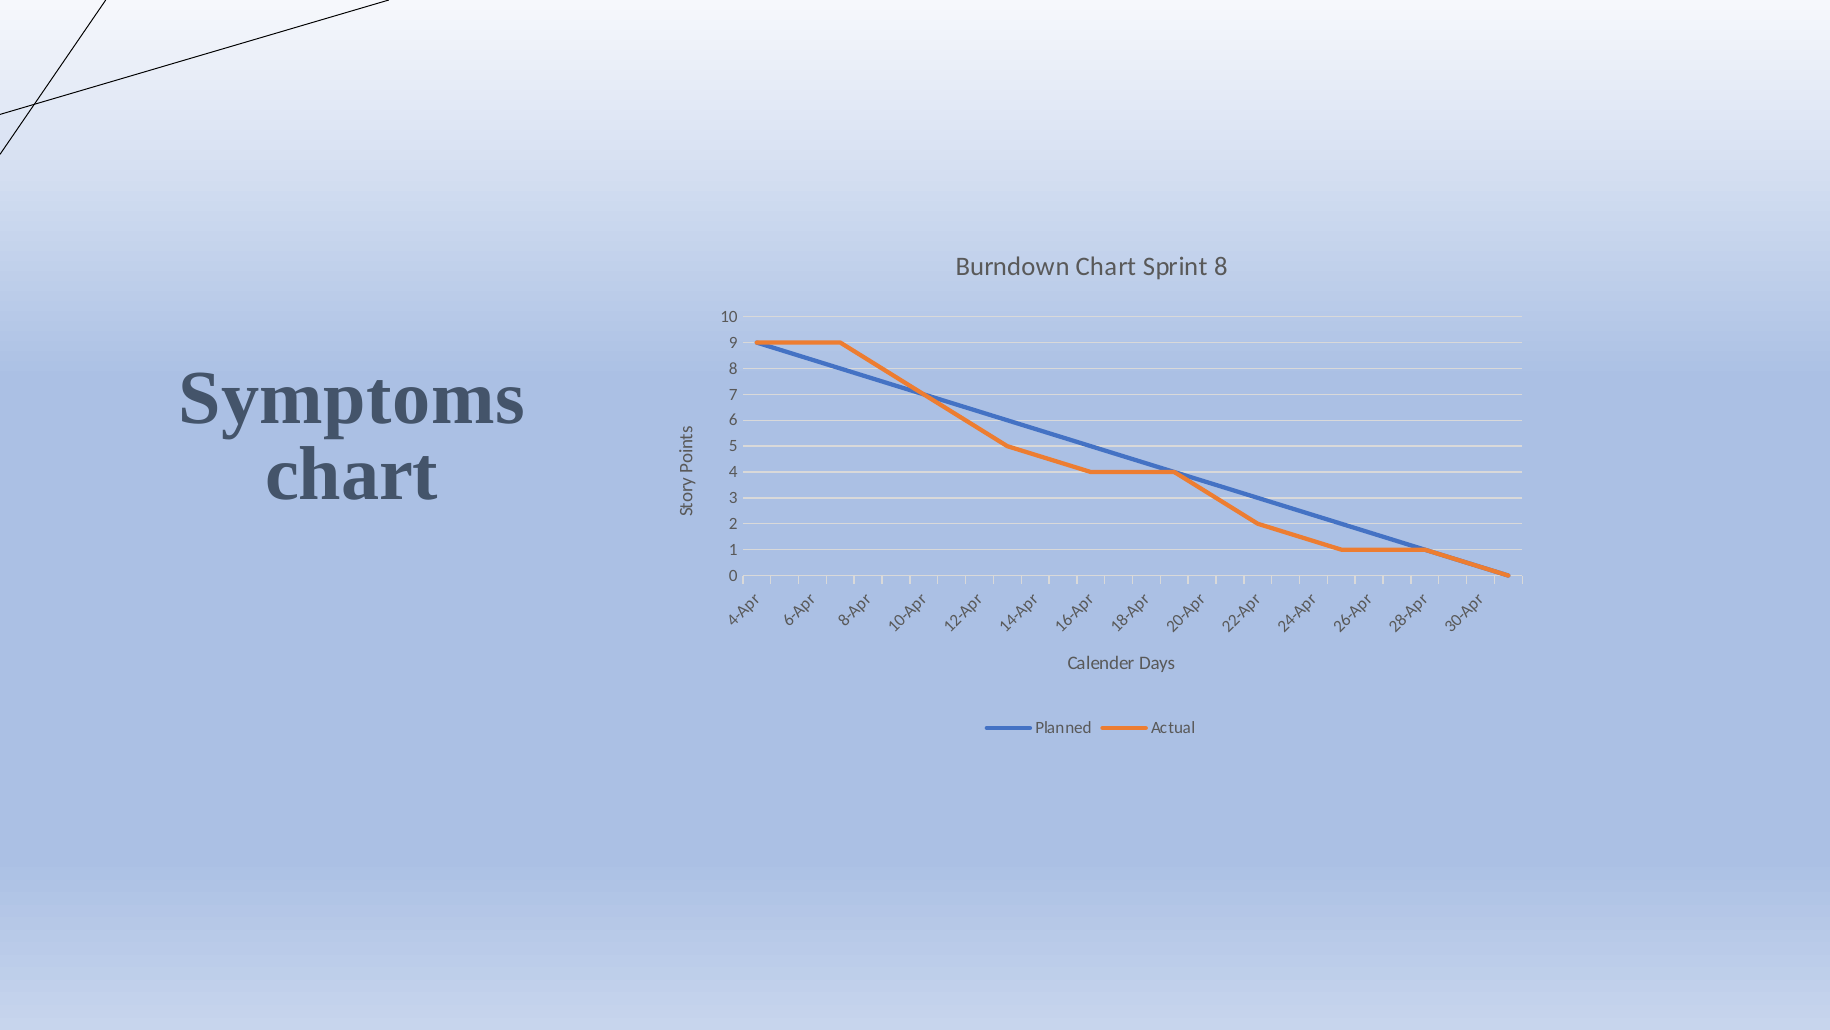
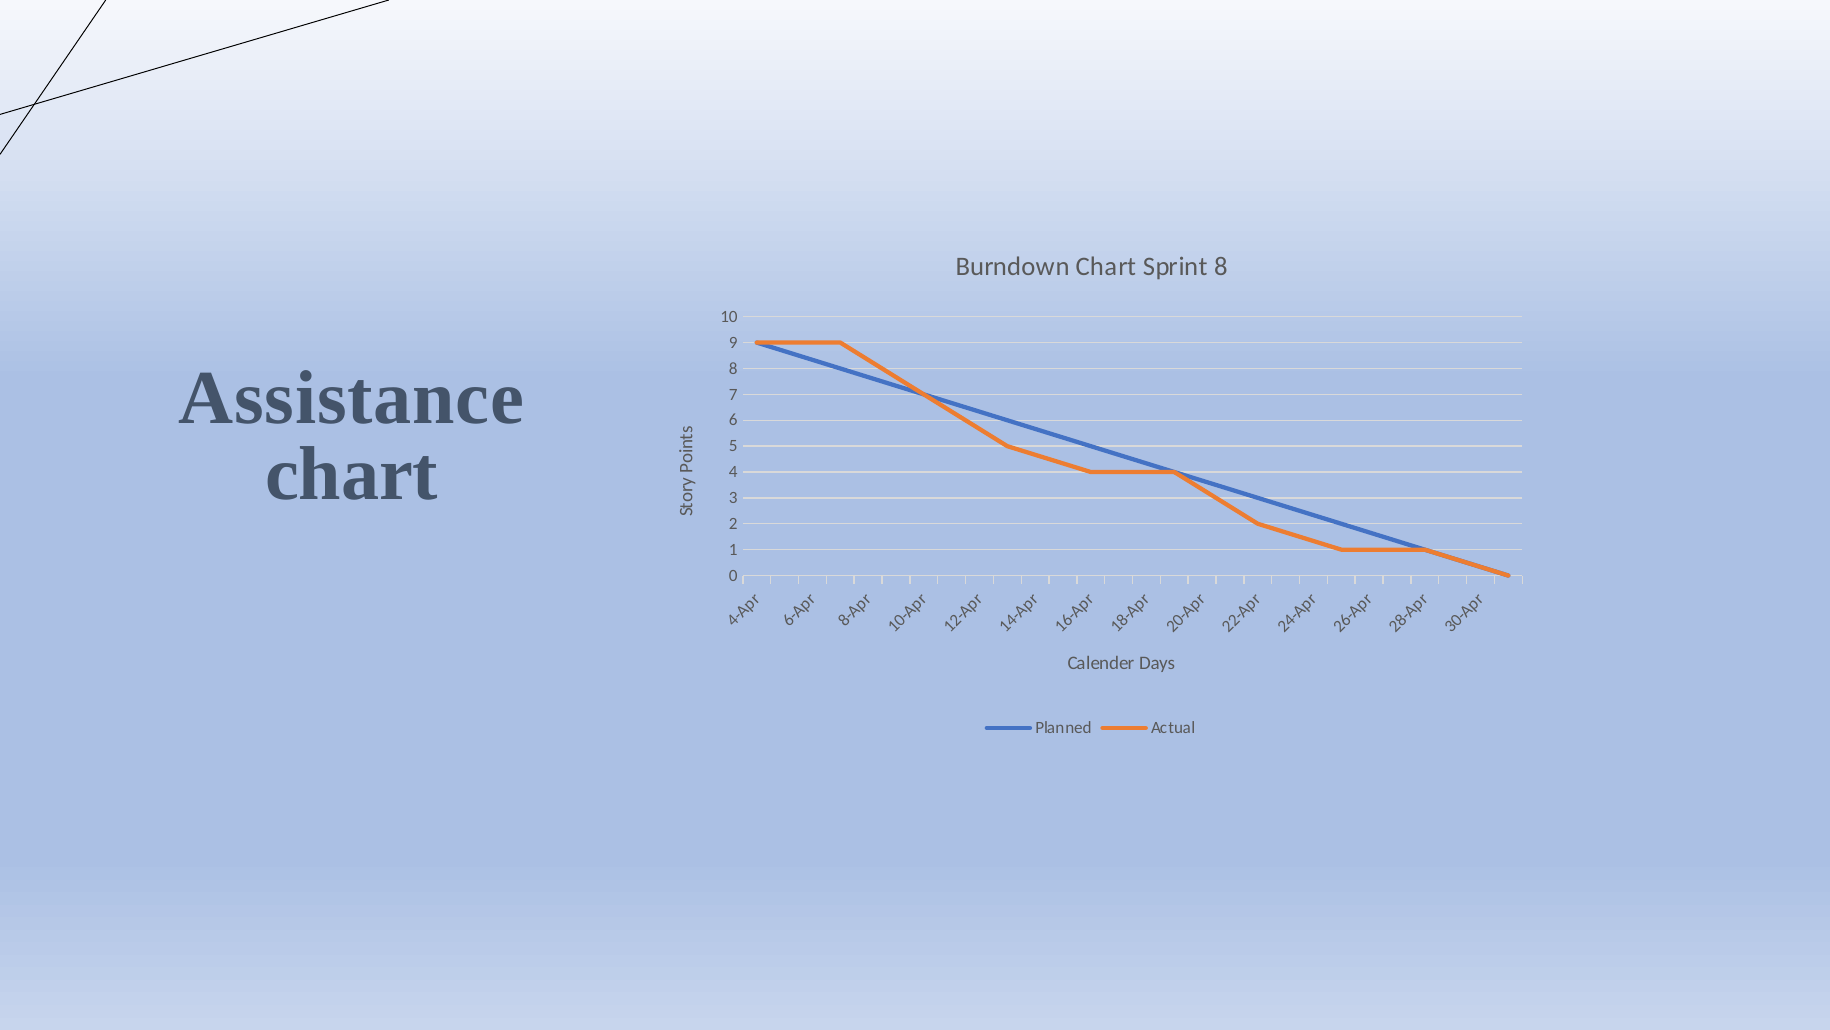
Symptoms: Symptoms -> Assistance
